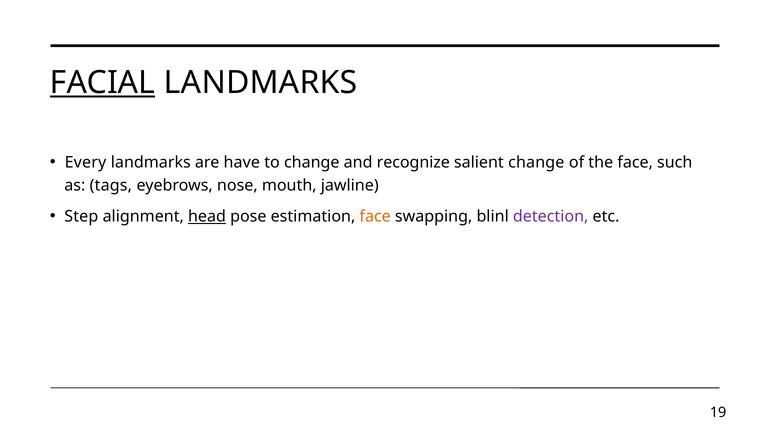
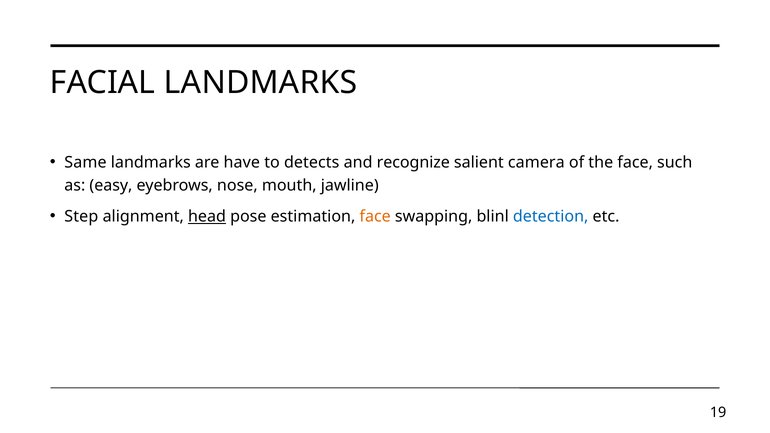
FACIAL underline: present -> none
Every: Every -> Same
to change: change -> detects
salient change: change -> camera
tags: tags -> easy
detection colour: purple -> blue
